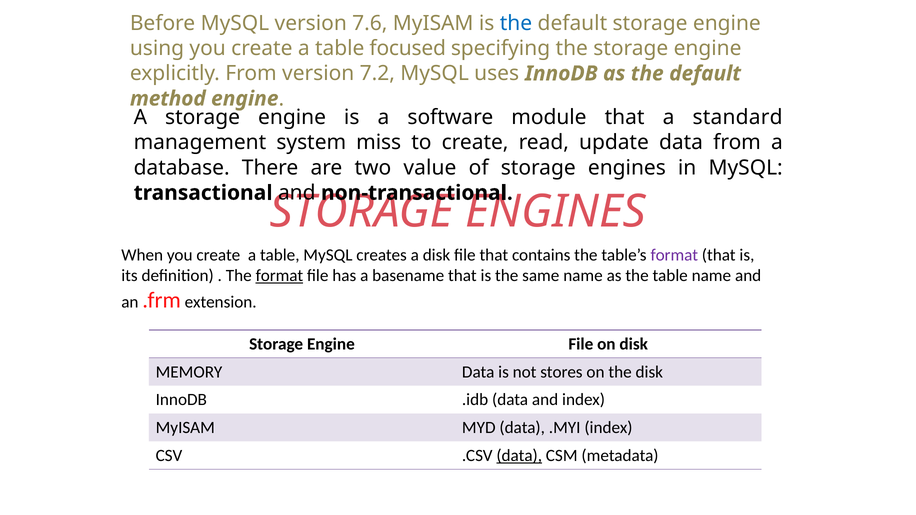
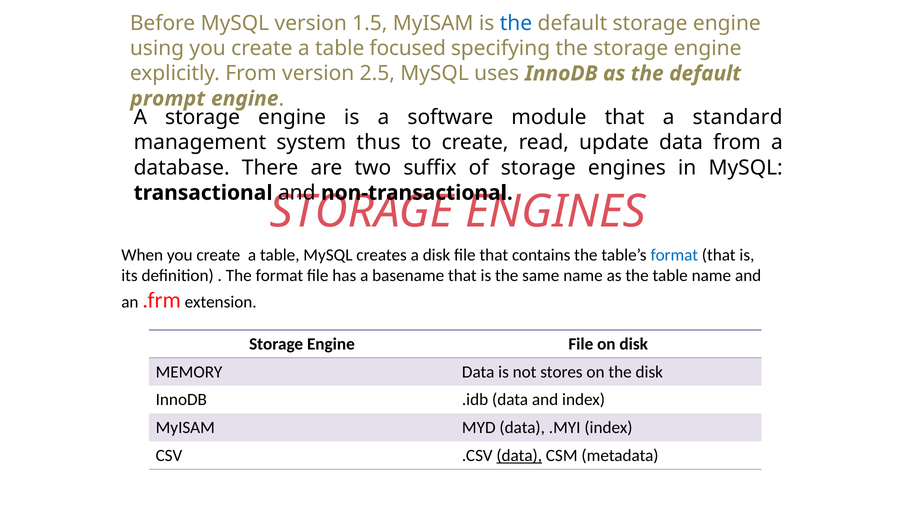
7.6: 7.6 -> 1.5
7.2: 7.2 -> 2.5
method: method -> prompt
miss: miss -> thus
value: value -> suffix
format at (674, 255) colour: purple -> blue
format at (279, 276) underline: present -> none
